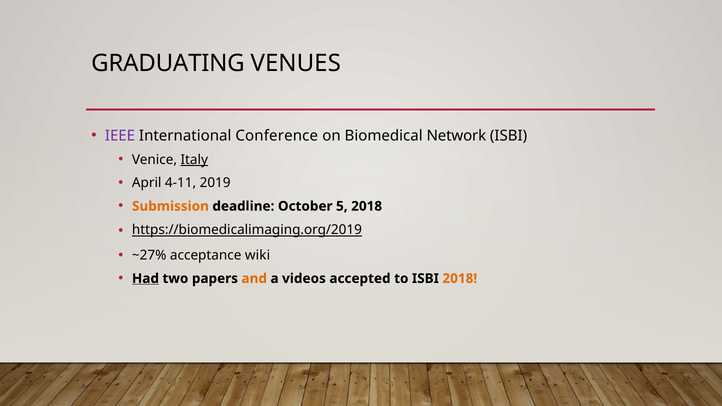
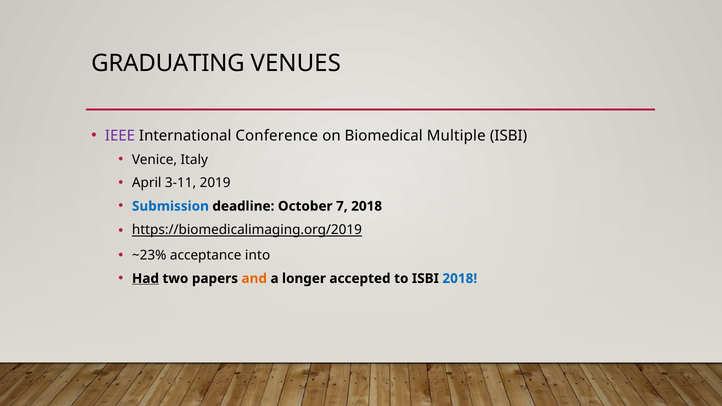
Network: Network -> Multiple
Italy underline: present -> none
4-11: 4-11 -> 3-11
Submission colour: orange -> blue
5: 5 -> 7
~27%: ~27% -> ~23%
wiki: wiki -> into
videos: videos -> longer
2018 at (460, 279) colour: orange -> blue
